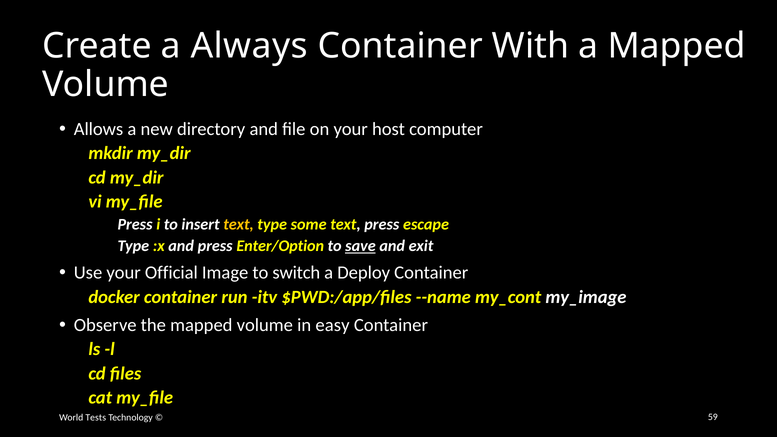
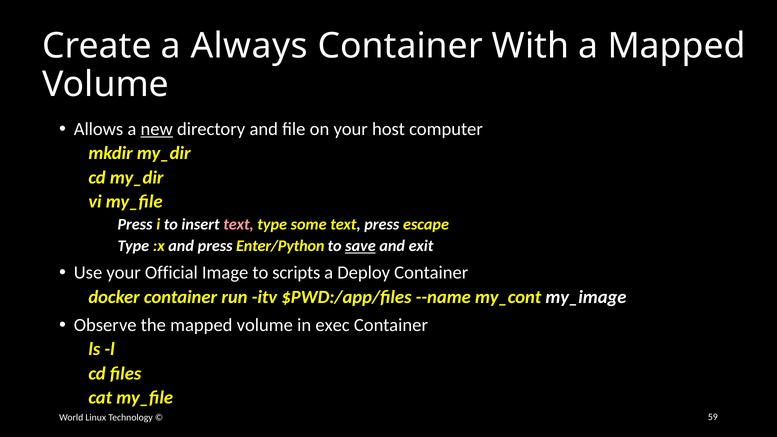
new underline: none -> present
text at (238, 224) colour: yellow -> pink
Enter/Option: Enter/Option -> Enter/Python
switch: switch -> scripts
easy: easy -> exec
Tests: Tests -> Linux
